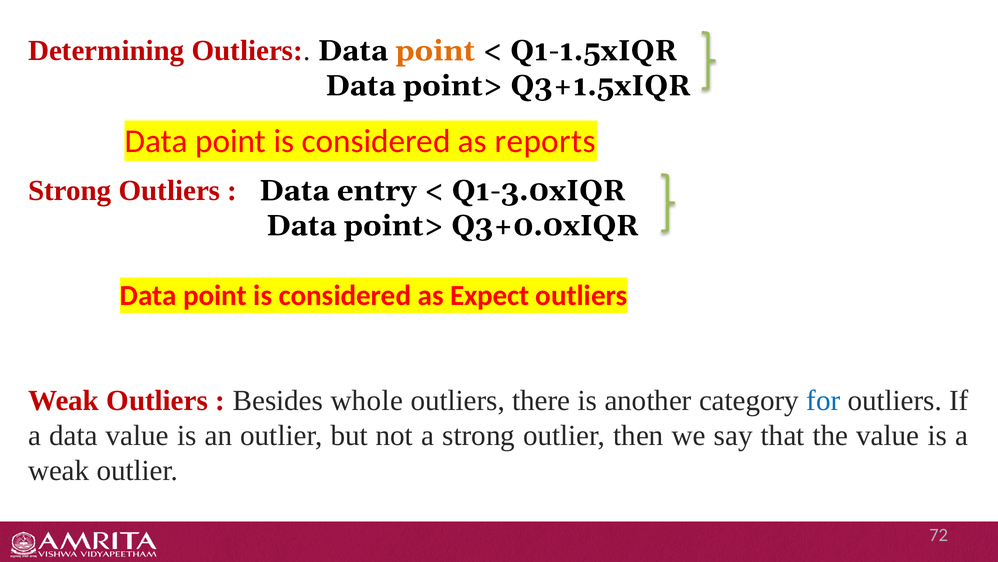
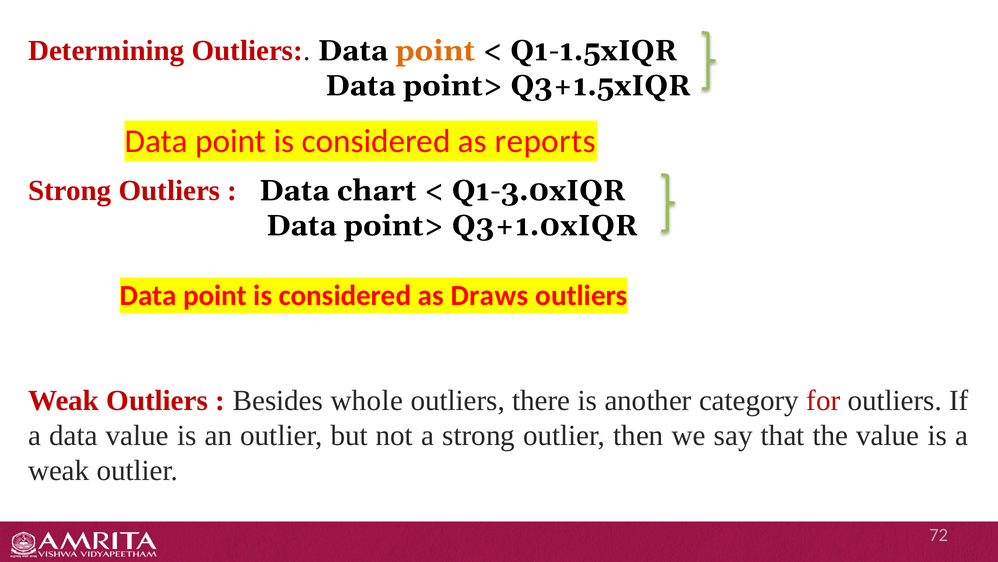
entry: entry -> chart
Q3+0.0xIQR: Q3+0.0xIQR -> Q3+1.0xIQR
Expect: Expect -> Draws
for colour: blue -> red
